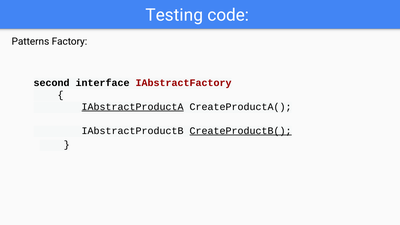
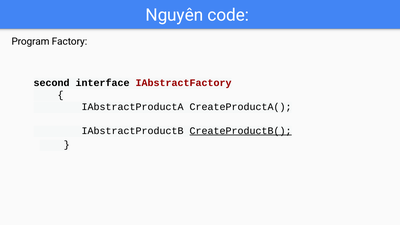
Testing: Testing -> Nguyên
Patterns: Patterns -> Program
IAbstractProductA underline: present -> none
